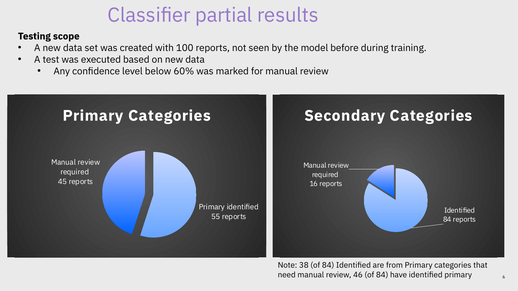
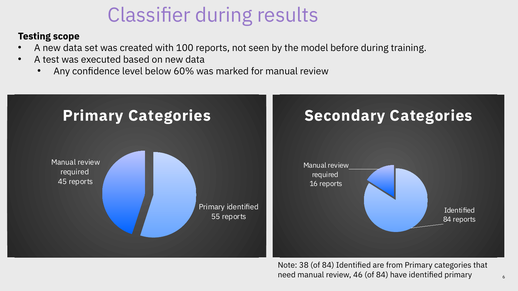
Classifier partial: partial -> during
